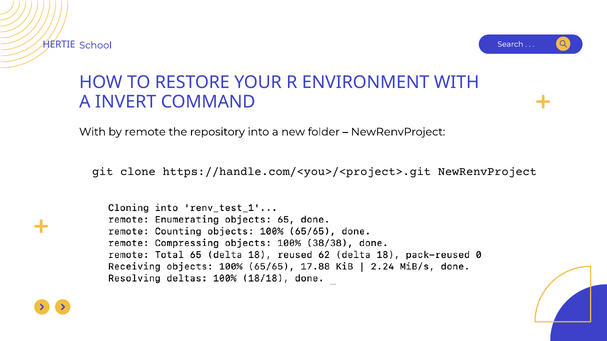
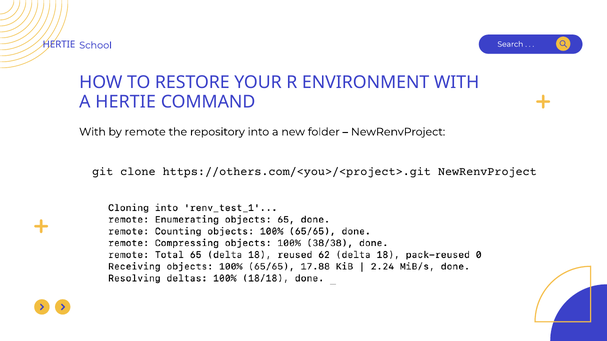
A INVERT: INVERT -> HERTIE
https://handle.com/<you>/<project>.git: https://handle.com/<you>/<project>.git -> https://others.com/<you>/<project>.git
